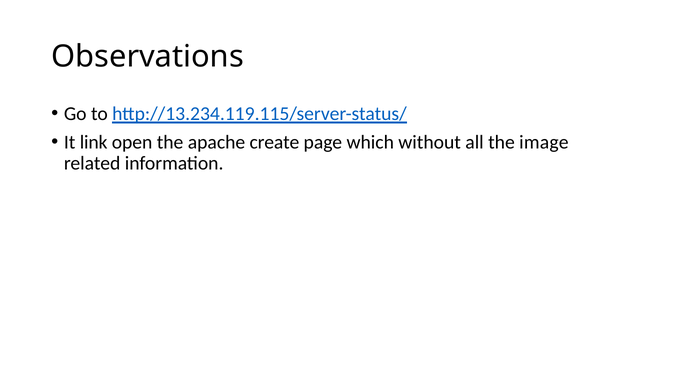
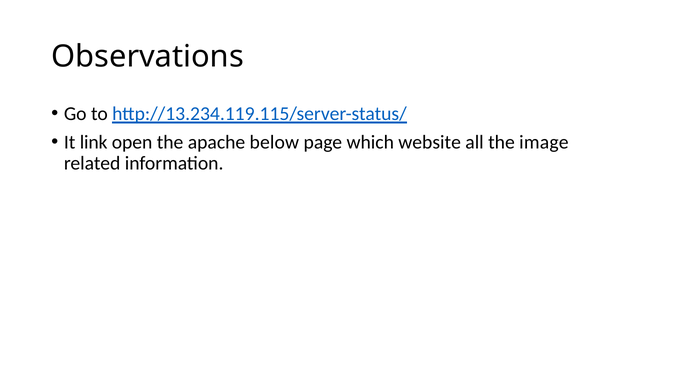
create: create -> below
without: without -> website
